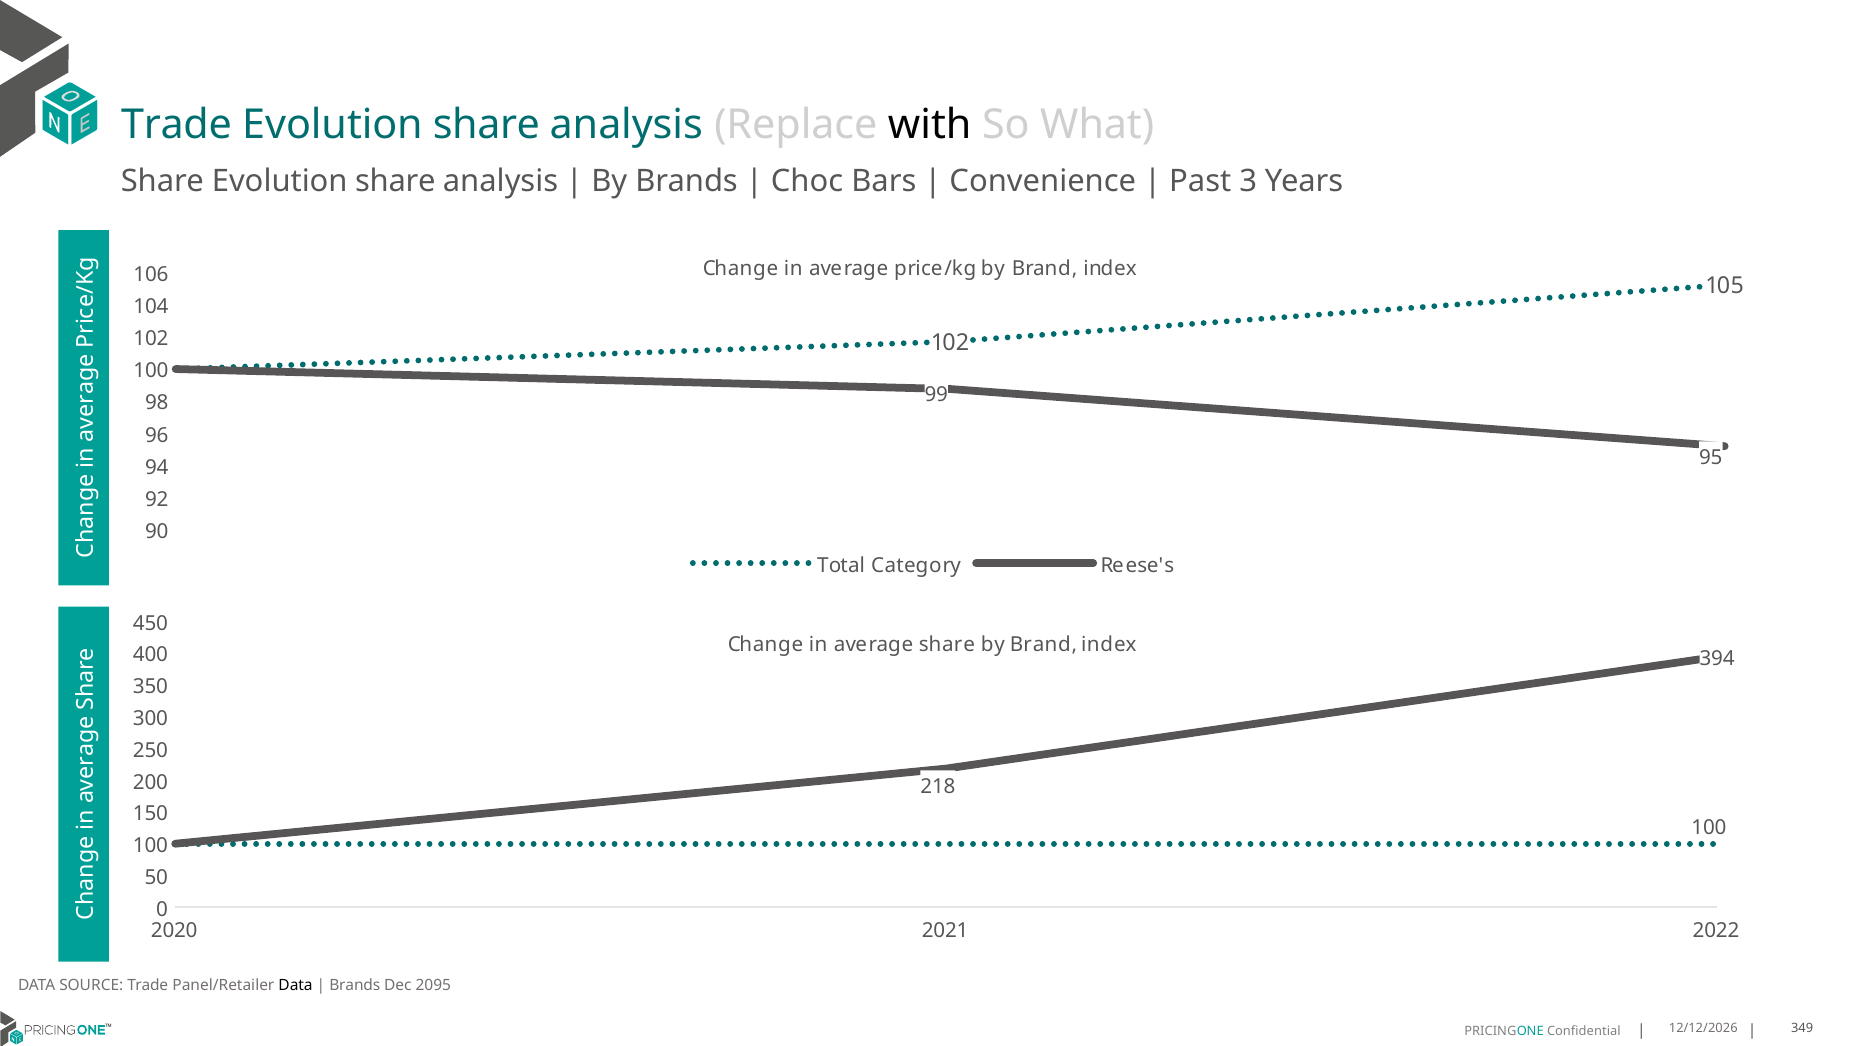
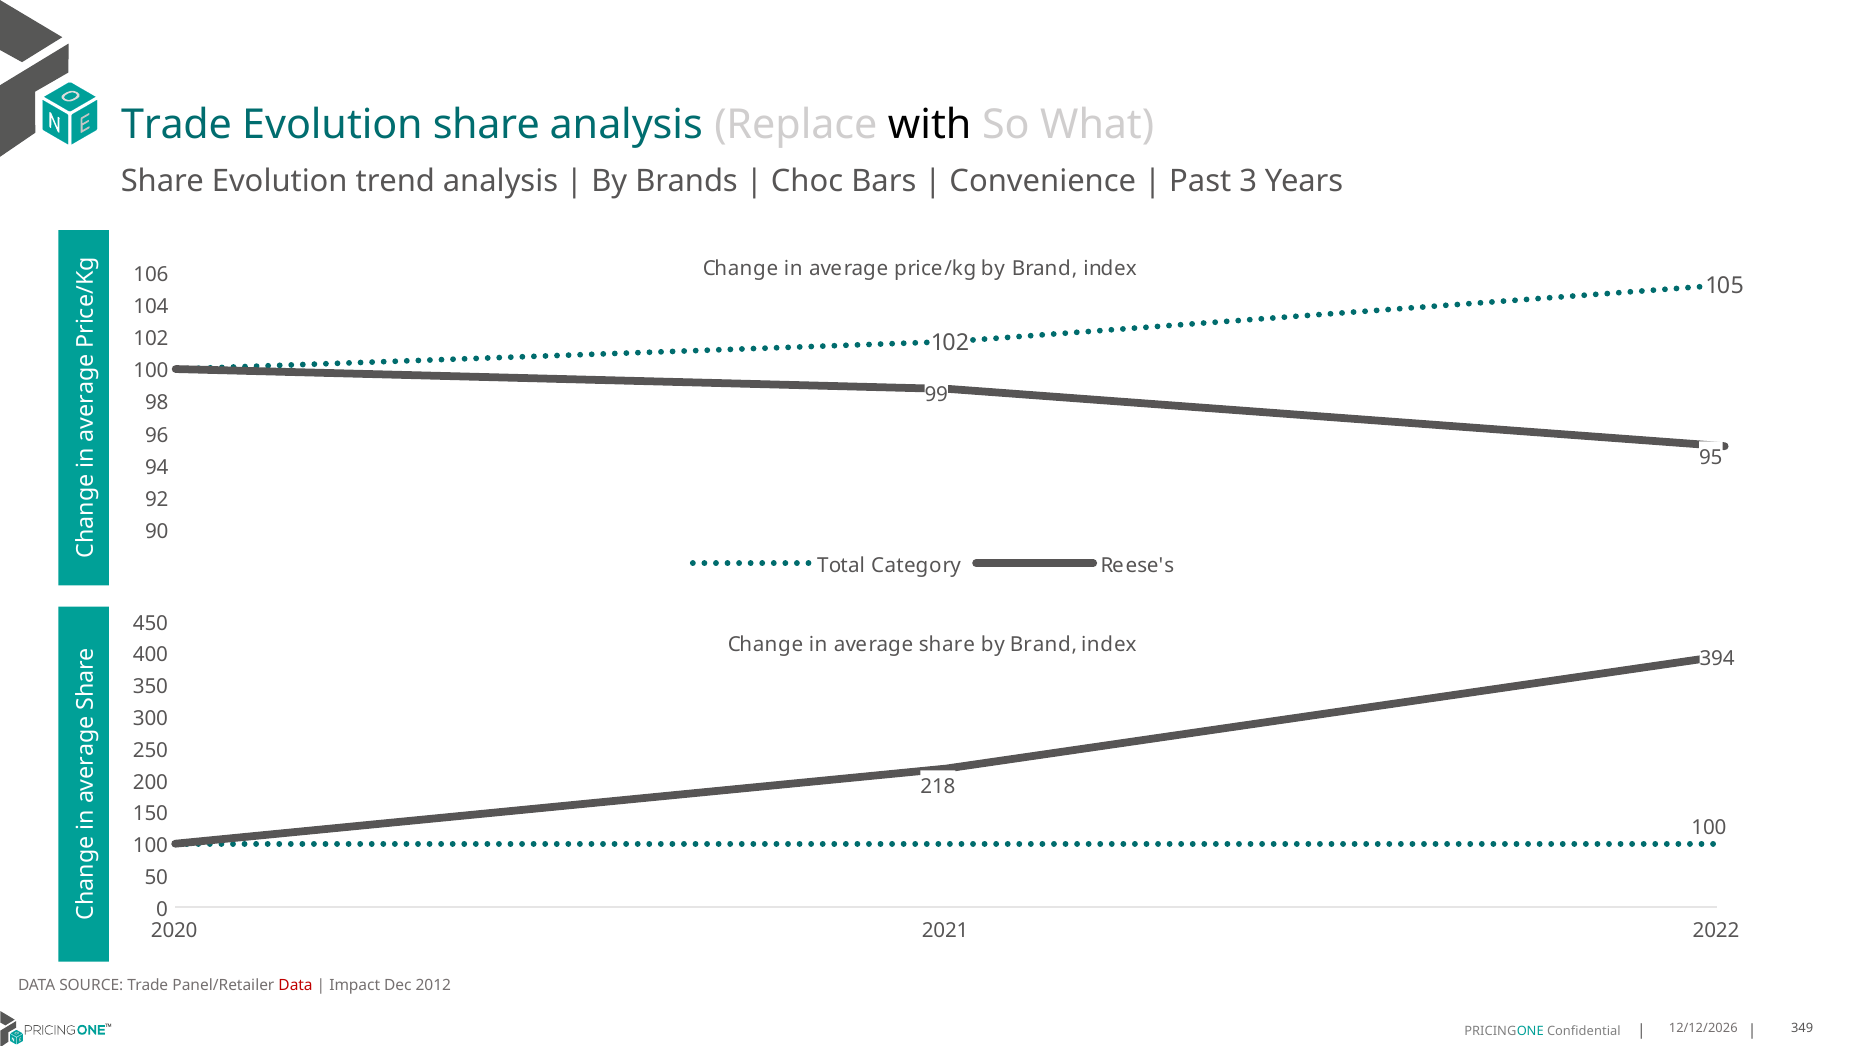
Share Evolution share: share -> trend
Data at (296, 985) colour: black -> red
Brands at (355, 985): Brands -> Impact
2095: 2095 -> 2012
